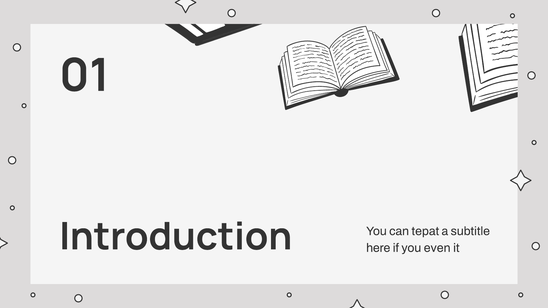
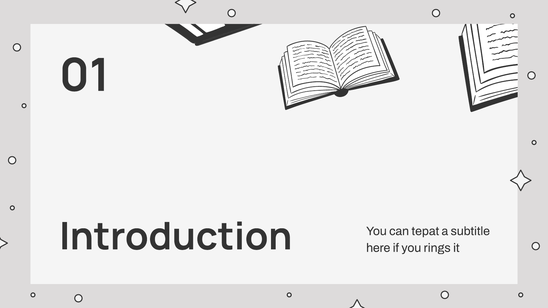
even: even -> rings
